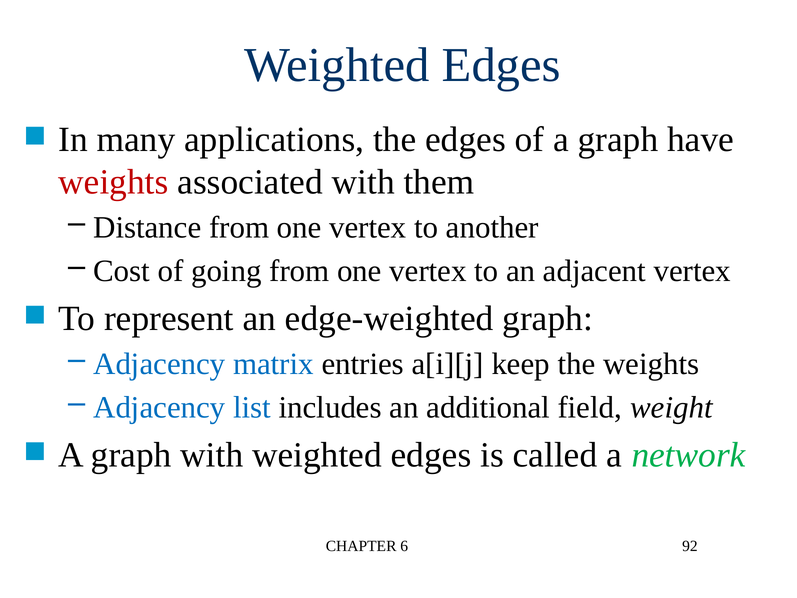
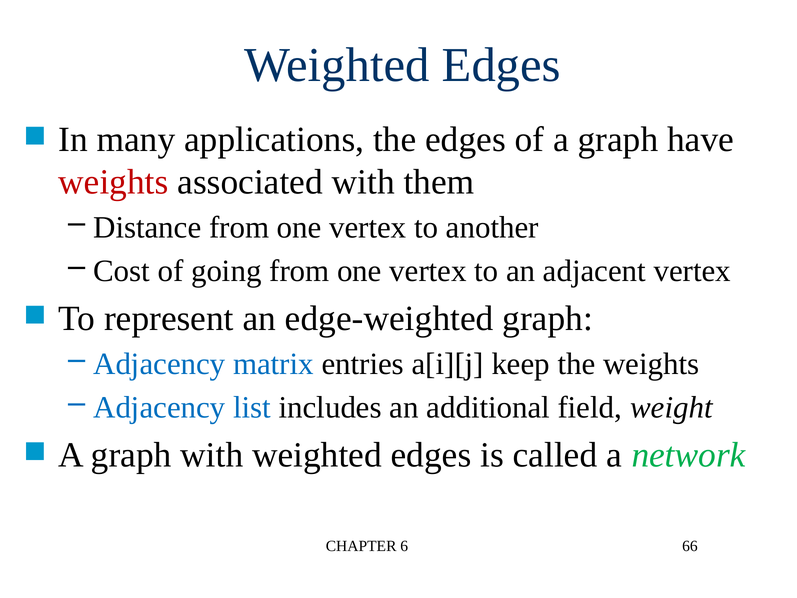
92: 92 -> 66
